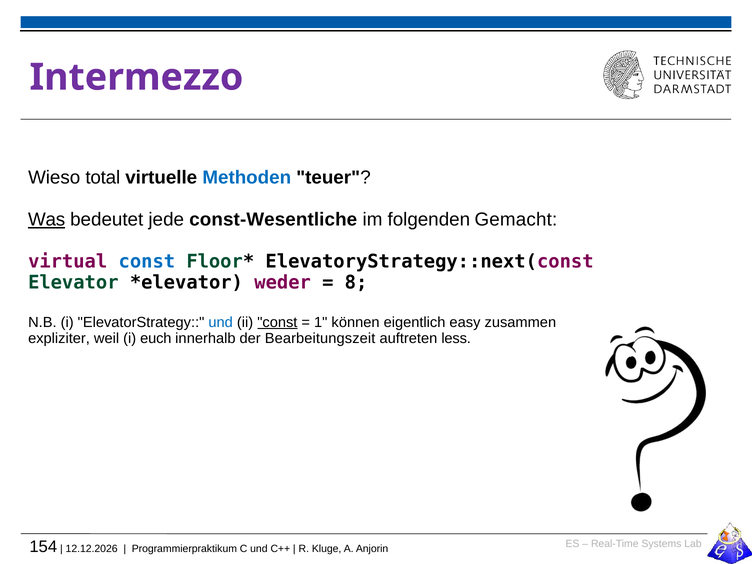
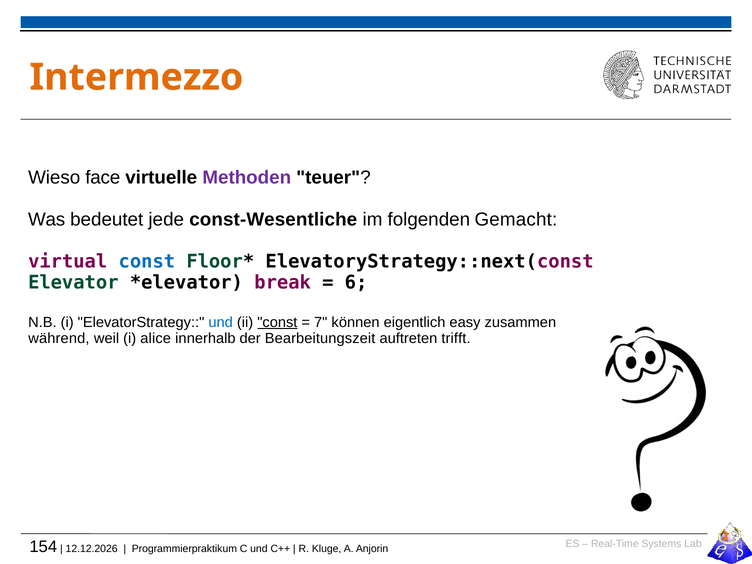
Intermezzo colour: purple -> orange
total: total -> face
Methoden colour: blue -> purple
Was underline: present -> none
weder: weder -> break
8: 8 -> 6
1: 1 -> 7
expliziter: expliziter -> während
euch: euch -> alice
less: less -> trifft
